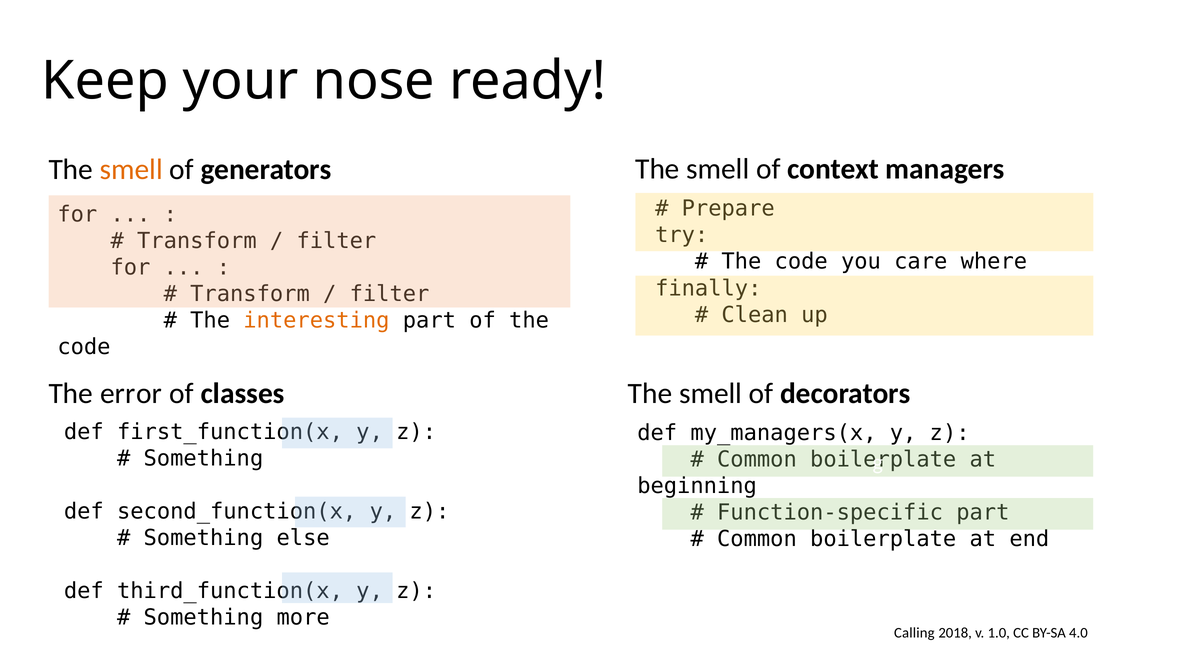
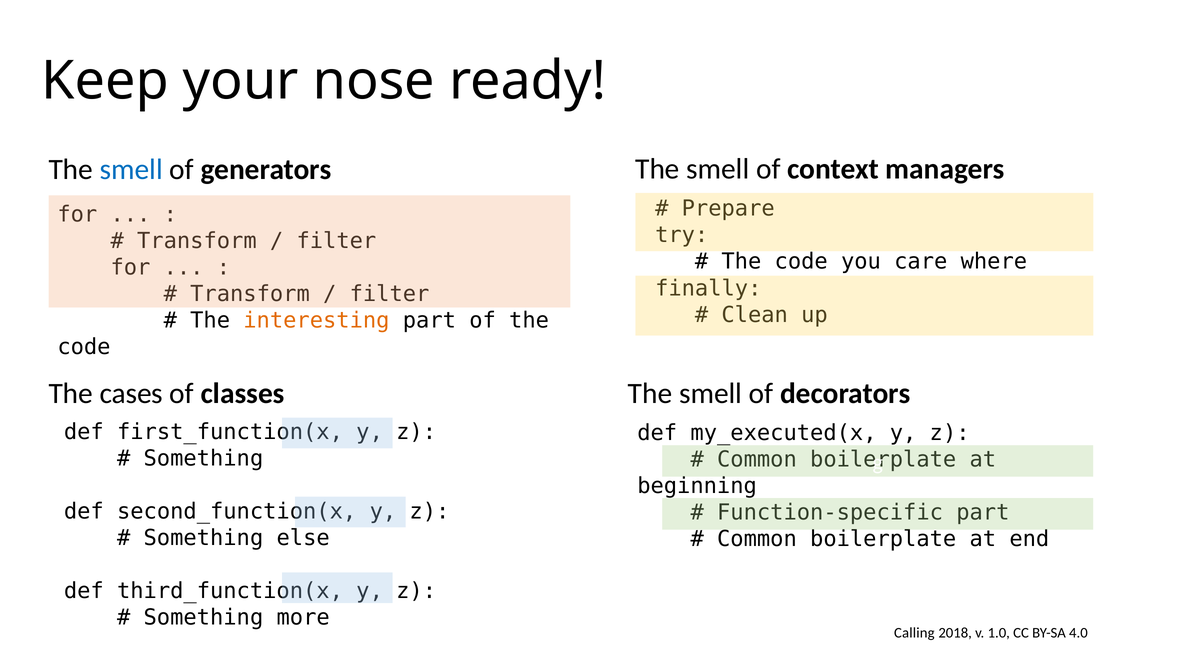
smell at (131, 170) colour: orange -> blue
error: error -> cases
my_managers(x: my_managers(x -> my_executed(x
